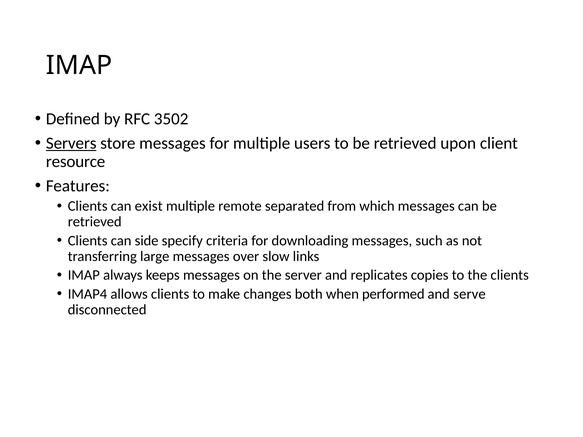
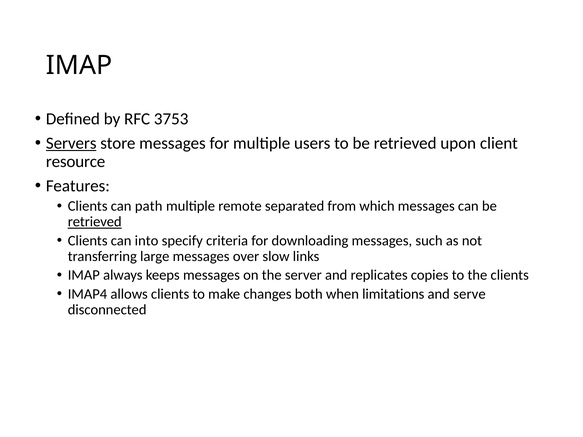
3502: 3502 -> 3753
exist: exist -> path
retrieved at (95, 222) underline: none -> present
side: side -> into
performed: performed -> limitations
